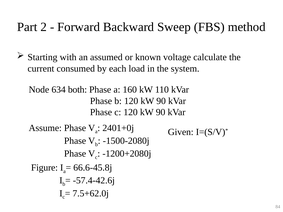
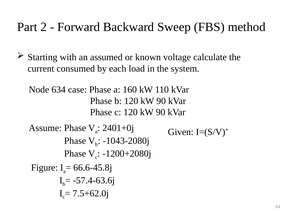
both: both -> case
-1500-2080j: -1500-2080j -> -1043-2080j
-57.4-42.6j: -57.4-42.6j -> -57.4-63.6j
